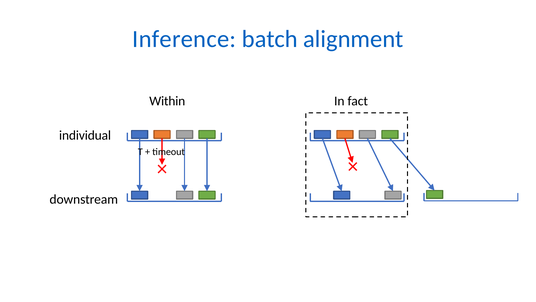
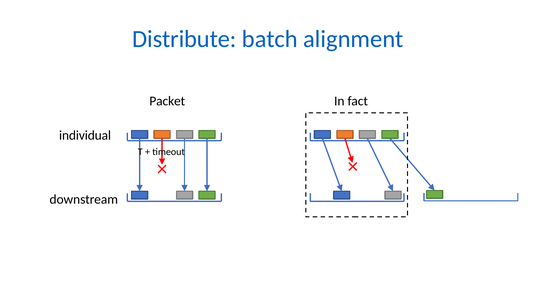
Inference: Inference -> Distribute
Within: Within -> Packet
